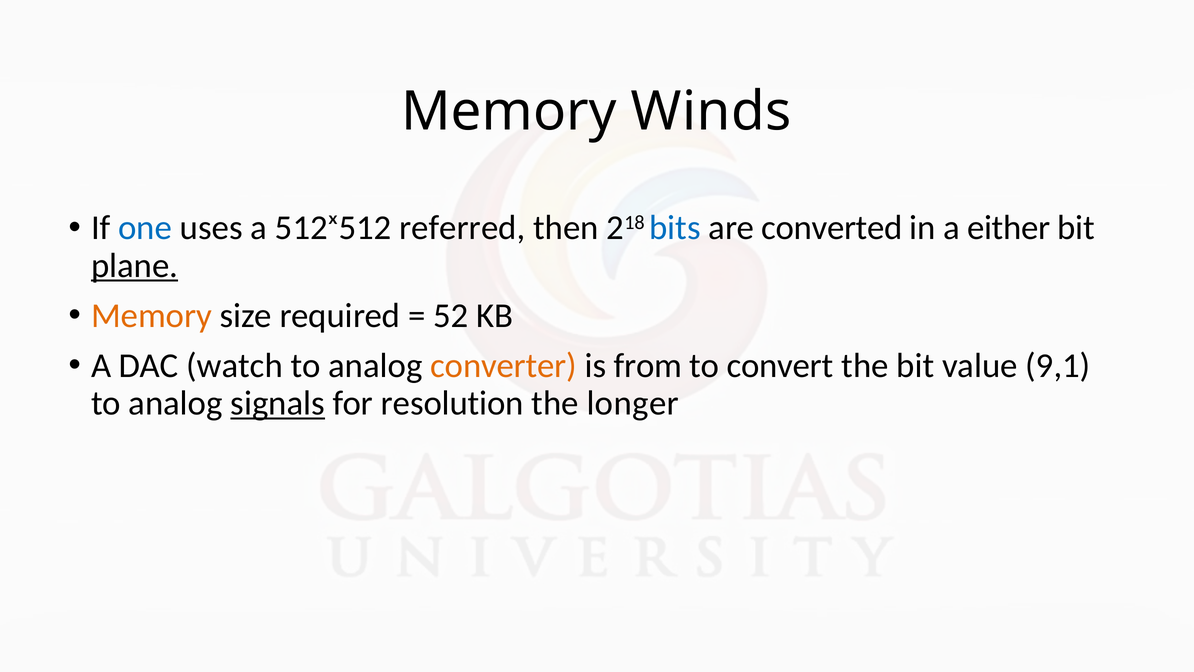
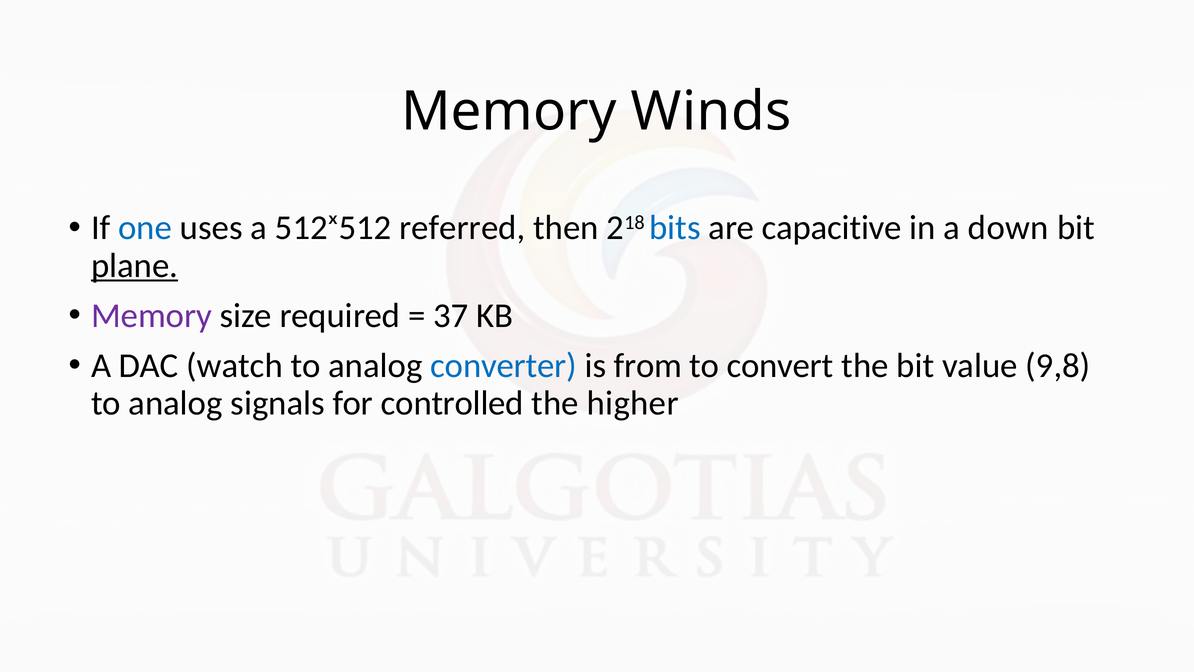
converted: converted -> capacitive
either: either -> down
Memory at (152, 316) colour: orange -> purple
52: 52 -> 37
converter colour: orange -> blue
9,1: 9,1 -> 9,8
signals underline: present -> none
resolution: resolution -> controlled
longer: longer -> higher
